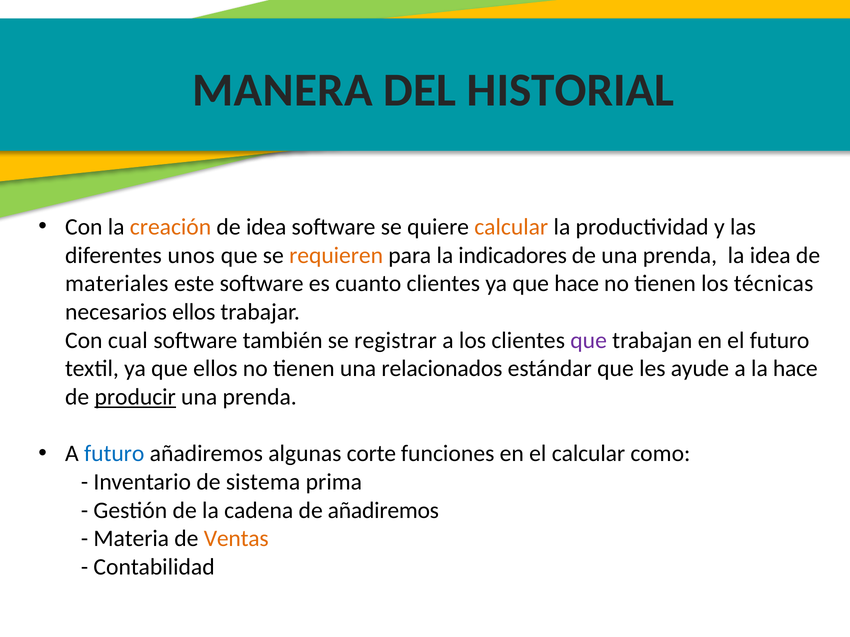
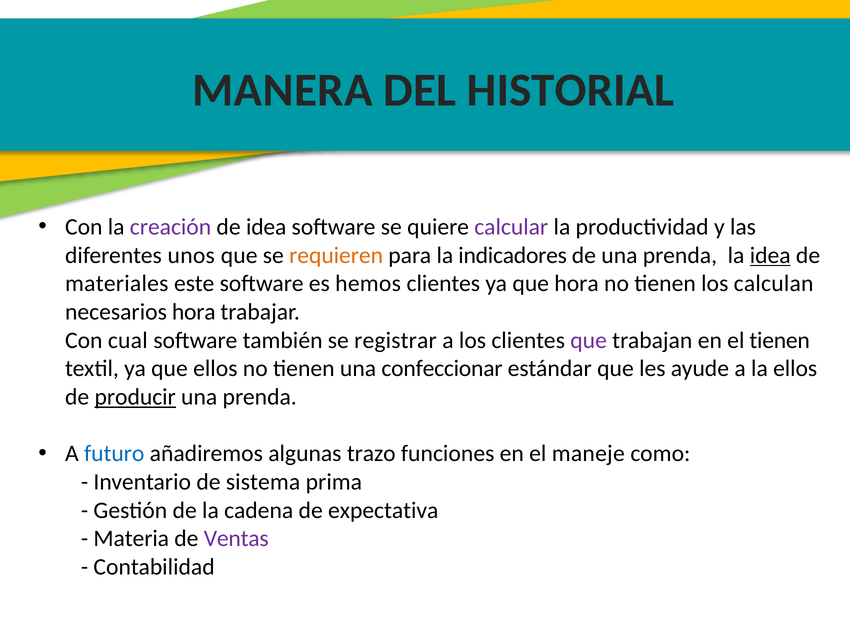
creación colour: orange -> purple
calcular at (511, 227) colour: orange -> purple
idea at (770, 256) underline: none -> present
cuanto: cuanto -> hemos
que hace: hace -> hora
técnicas: técnicas -> calculan
necesarios ellos: ellos -> hora
el futuro: futuro -> tienen
relacionados: relacionados -> confeccionar
la hace: hace -> ellos
corte: corte -> trazo
el calcular: calcular -> maneje
de añadiremos: añadiremos -> expectativa
Ventas colour: orange -> purple
